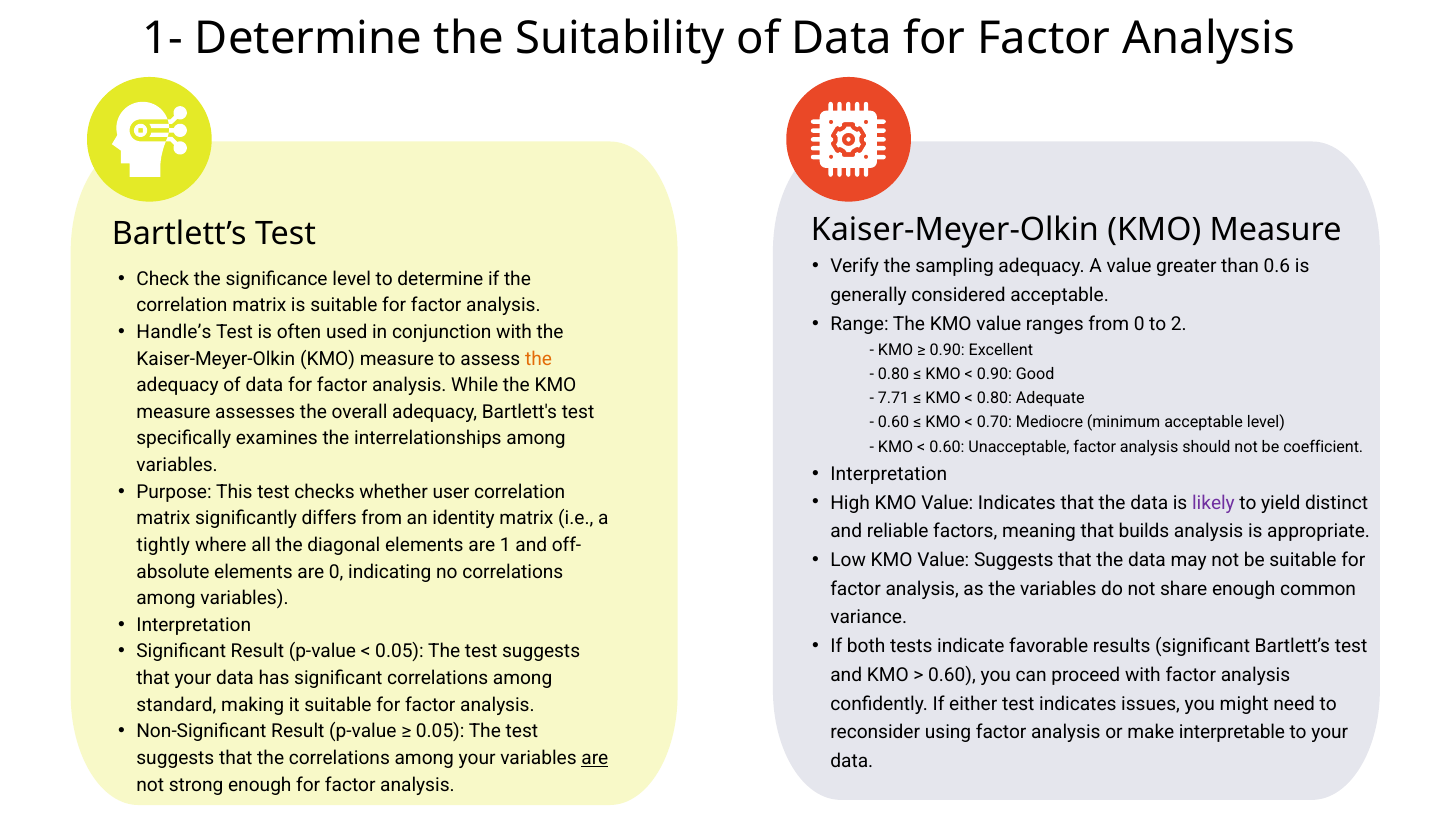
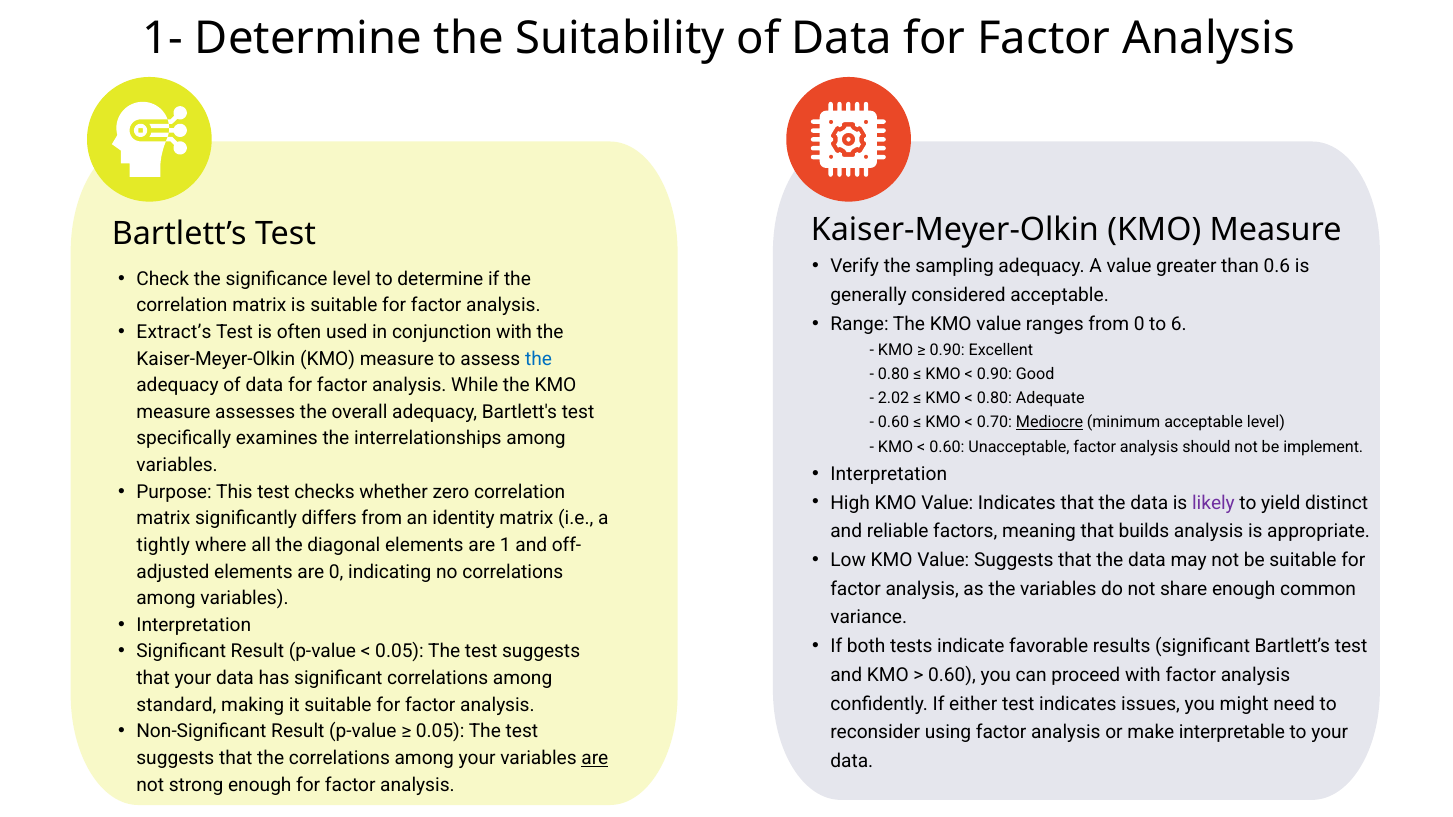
2: 2 -> 6
Handle’s: Handle’s -> Extract’s
the at (539, 359) colour: orange -> blue
7.71: 7.71 -> 2.02
Mediocre underline: none -> present
coefficient: coefficient -> implement
user: user -> zero
absolute: absolute -> adjusted
